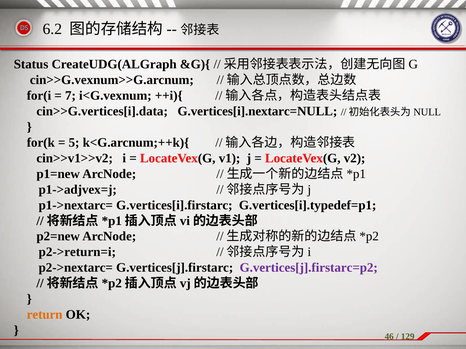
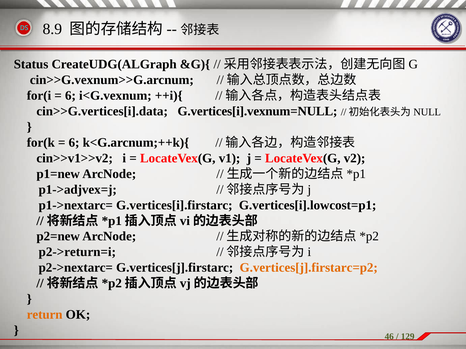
6.2: 6.2 -> 8.9
7 at (70, 96): 7 -> 6
G.vertices[i].nextarc=NULL: G.vertices[i].nextarc=NULL -> G.vertices[i].vexnum=NULL
5 at (74, 143): 5 -> 6
G.vertices[i].typedef=p1: G.vertices[i].typedef=p1 -> G.vertices[i].lowcost=p1
G.vertices[j].firstarc=p2 colour: purple -> orange
